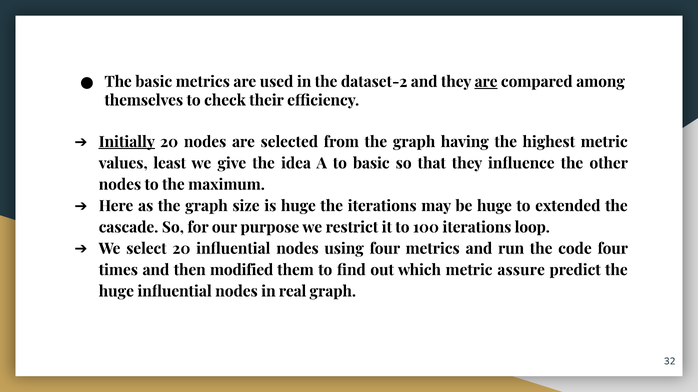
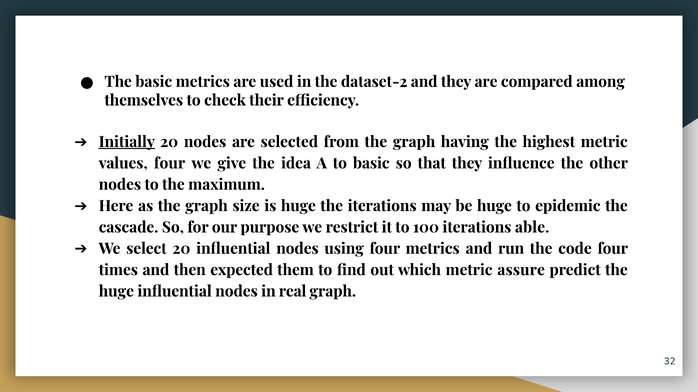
are at (486, 82) underline: present -> none
values least: least -> four
extended: extended -> epidemic
loop: loop -> able
modified: modified -> expected
